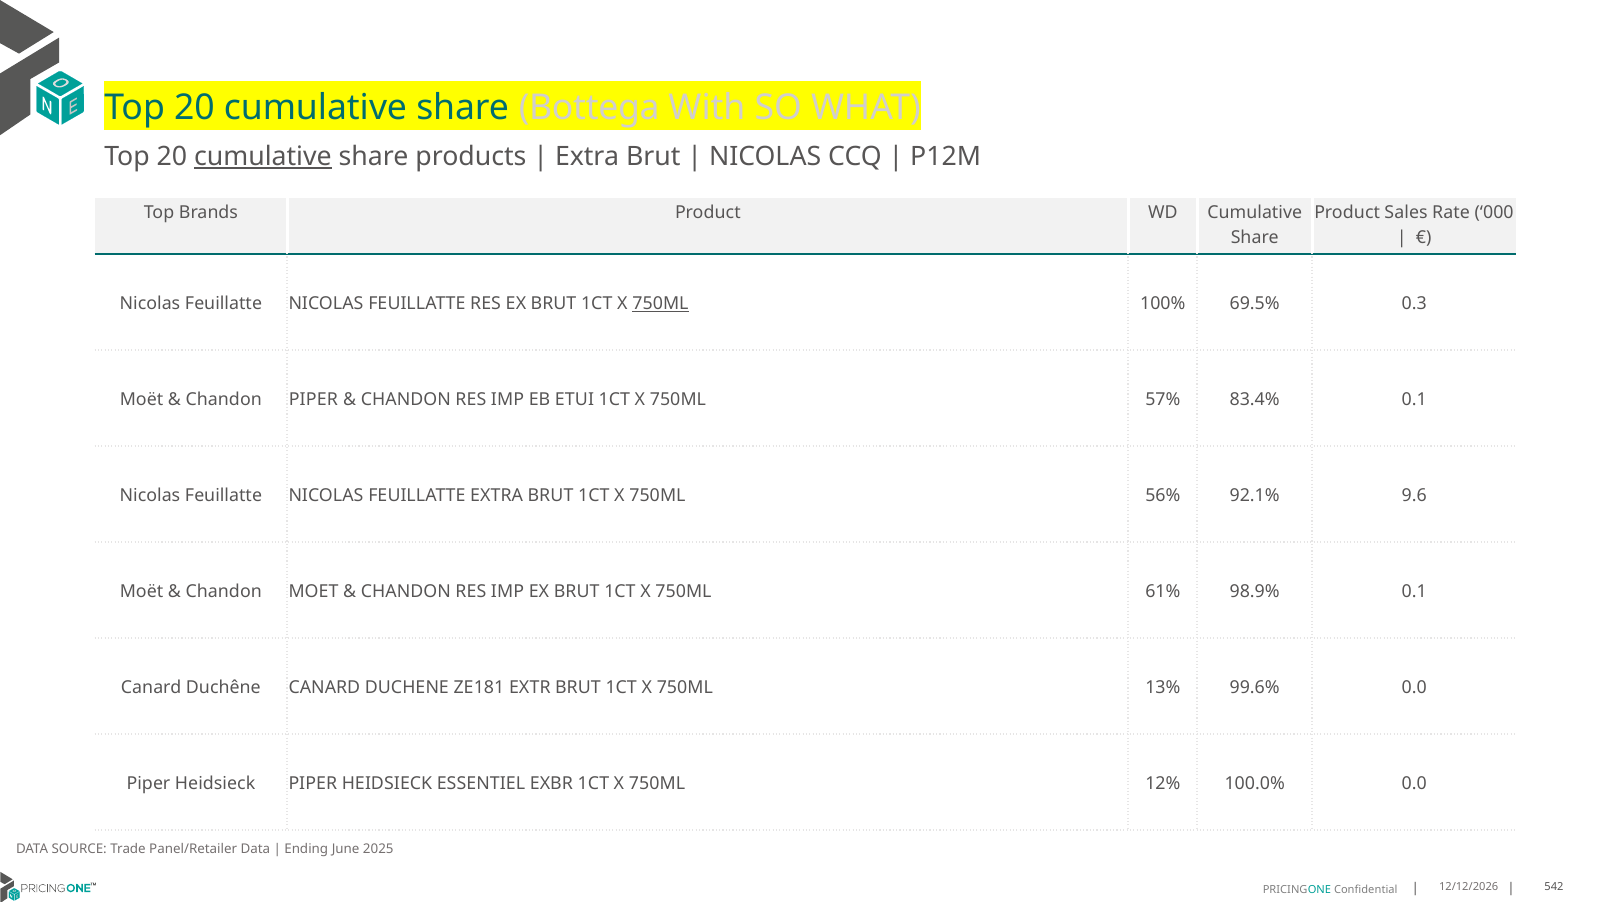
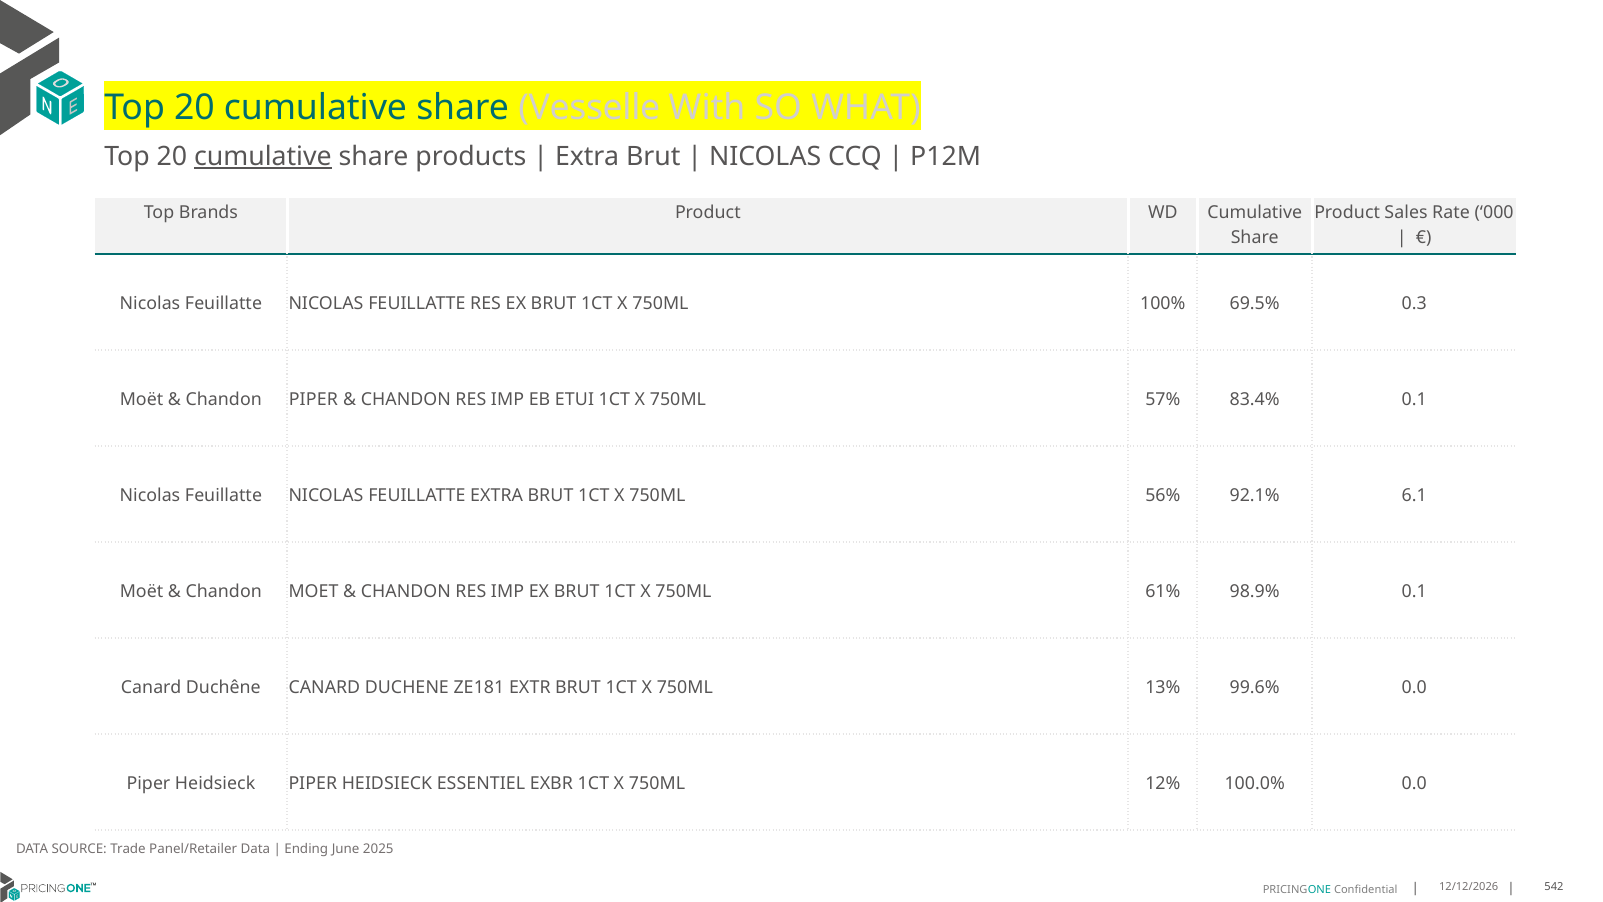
Bottega: Bottega -> Vesselle
750ML at (660, 304) underline: present -> none
9.6: 9.6 -> 6.1
